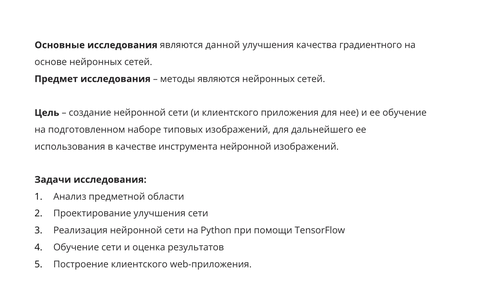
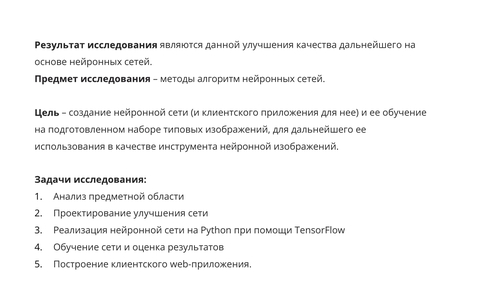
Основные: Основные -> Результат
качества градиентного: градиентного -> дальнейшего
методы являются: являются -> алгоритм
